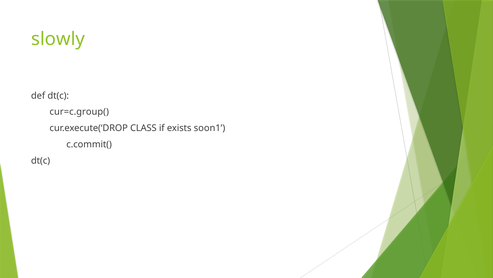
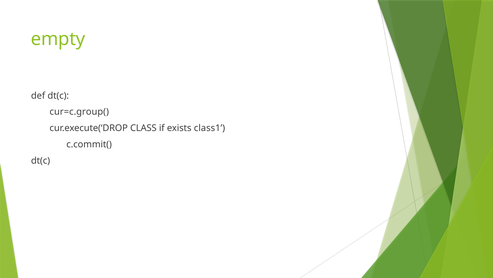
slowly: slowly -> empty
soon1: soon1 -> class1
